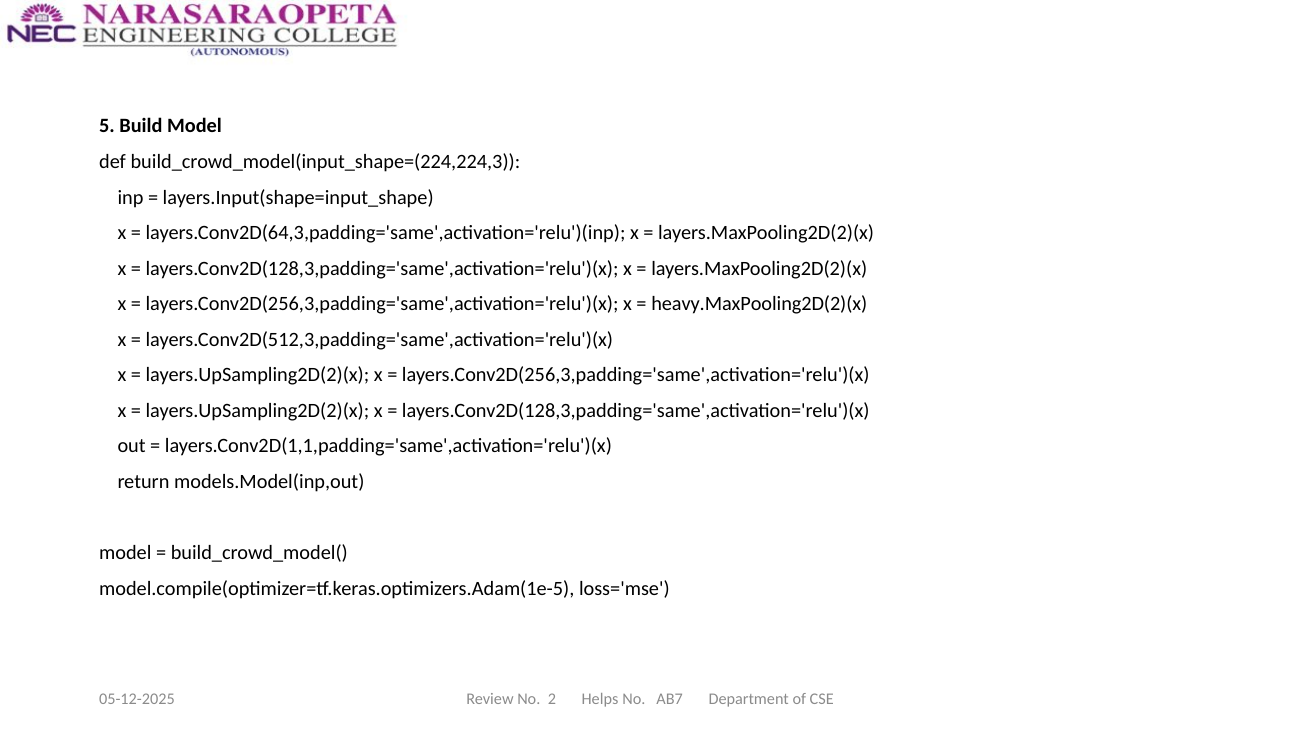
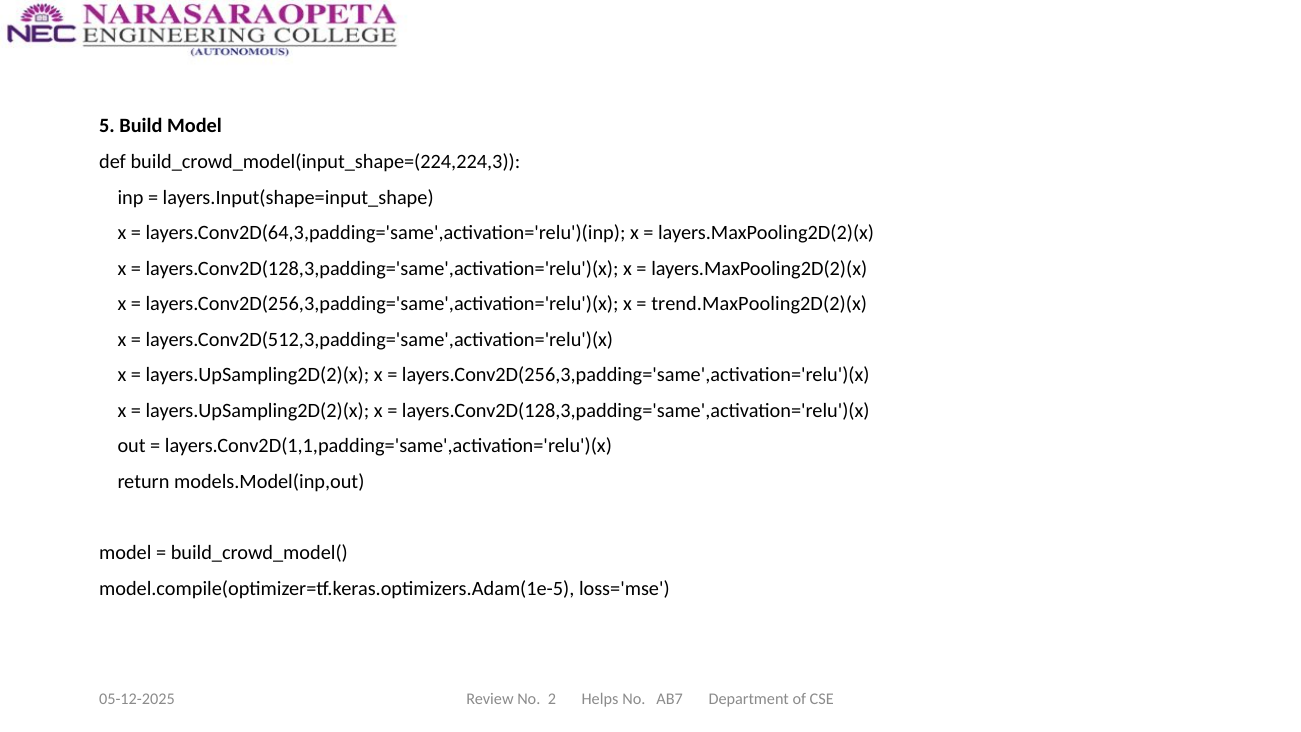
heavy.MaxPooling2D(2)(x: heavy.MaxPooling2D(2)(x -> trend.MaxPooling2D(2)(x
